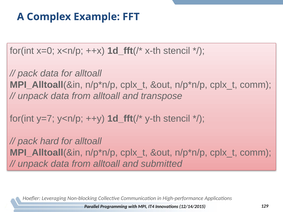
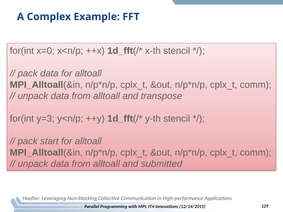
y=7: y=7 -> y=3
hard: hard -> start
